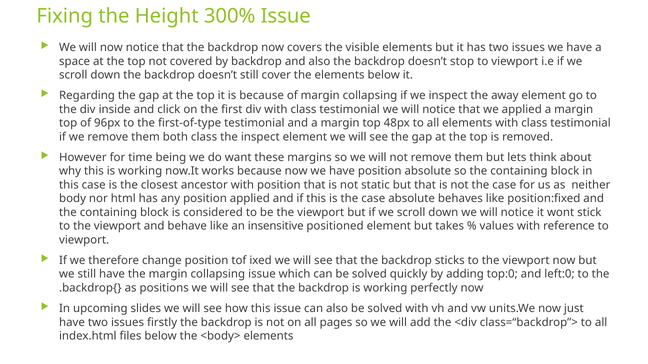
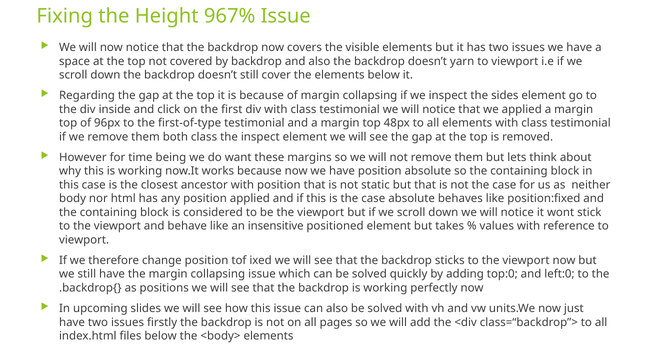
300%: 300% -> 967%
stop: stop -> yarn
away: away -> sides
